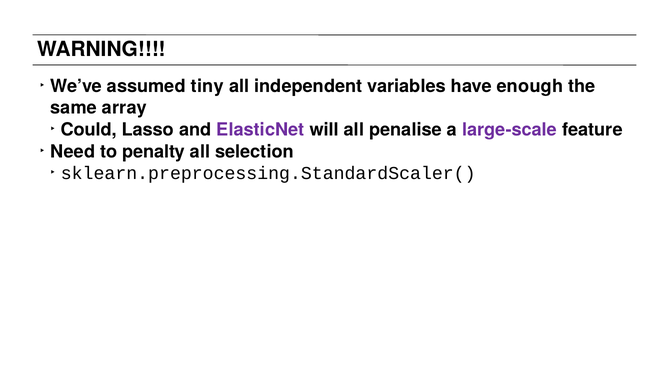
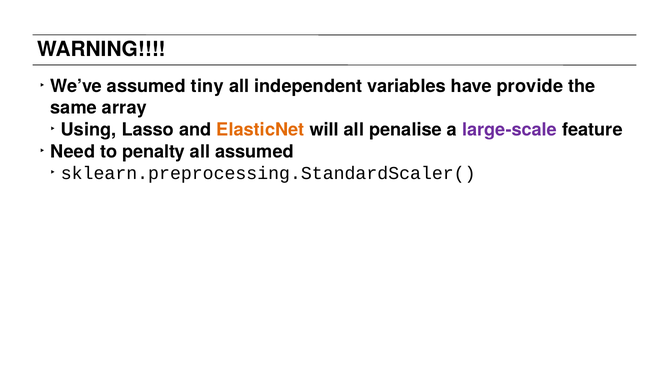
enough: enough -> provide
Could: Could -> Using
ElasticNet colour: purple -> orange
all selection: selection -> assumed
